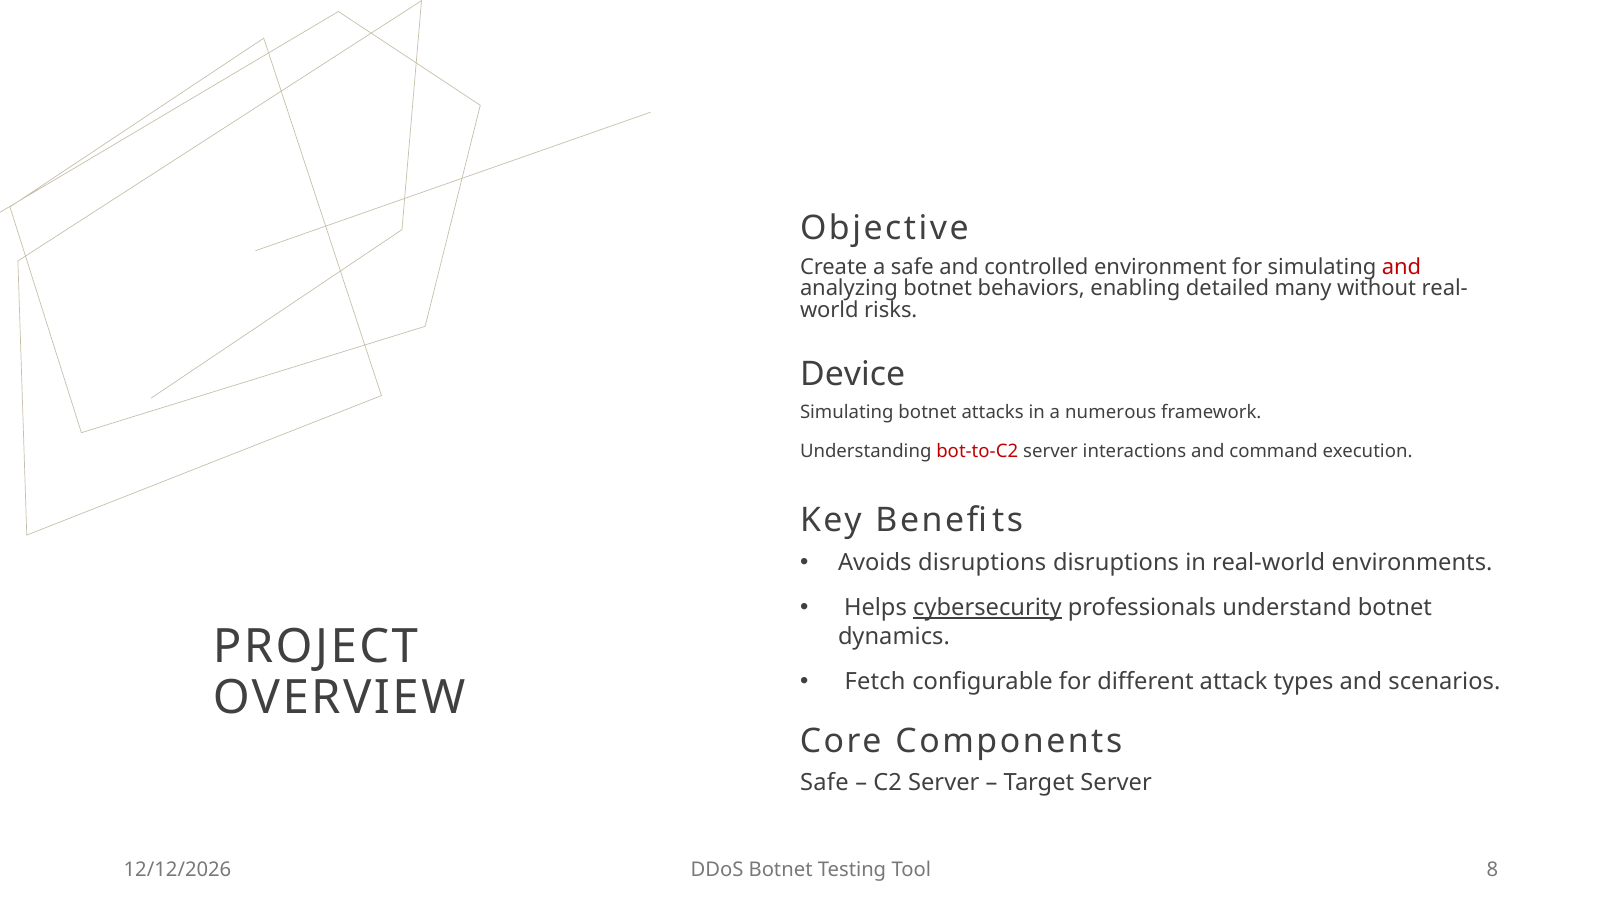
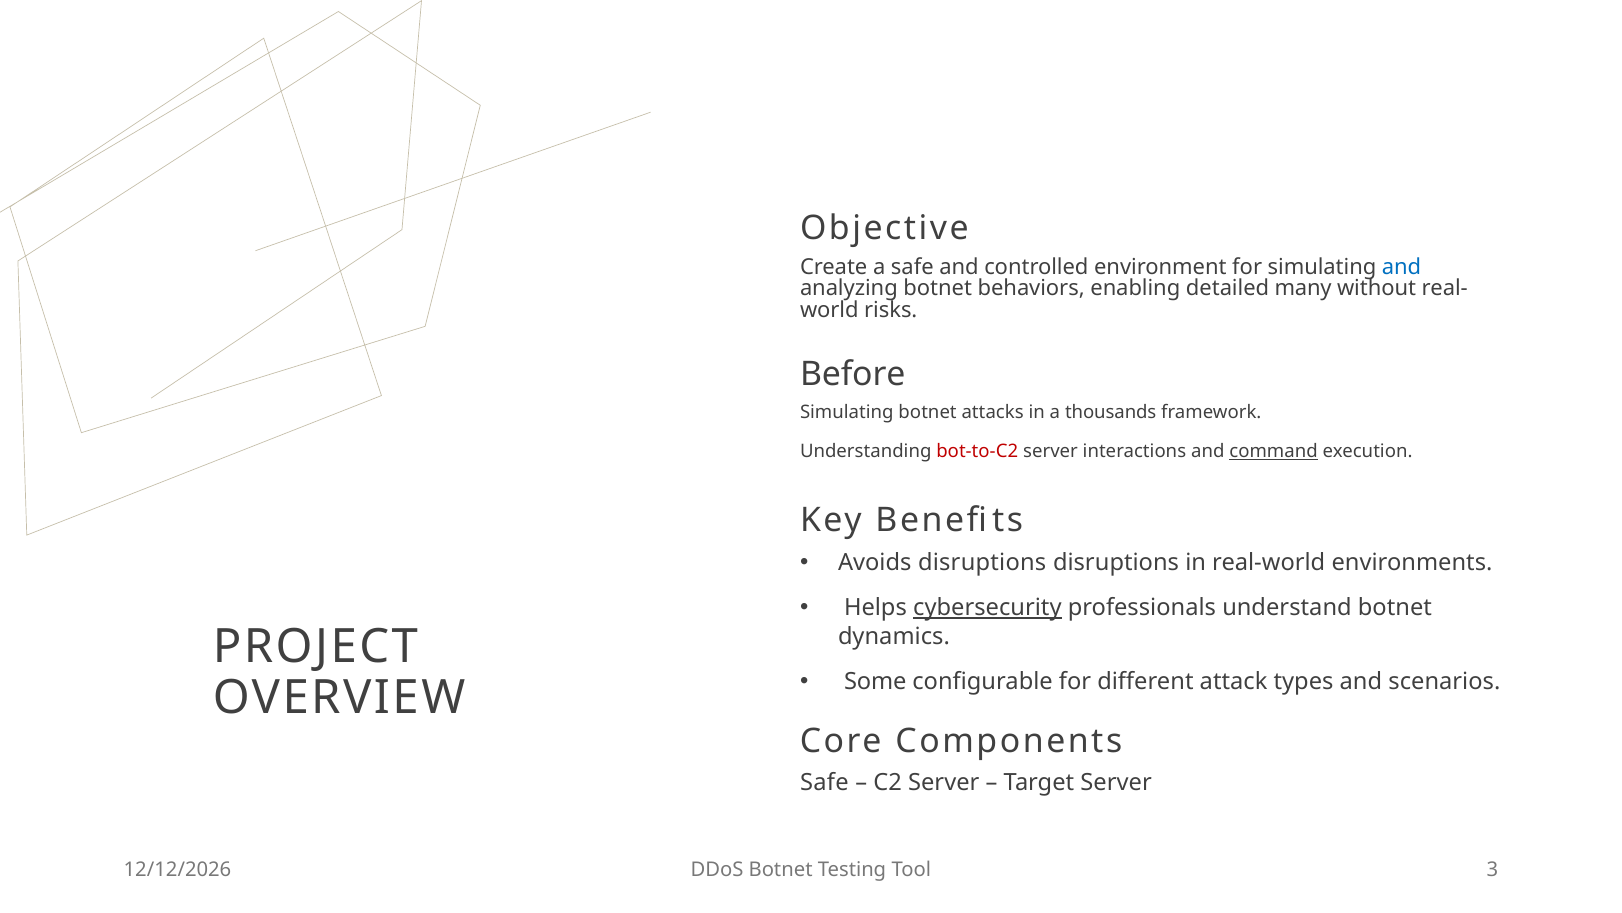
and at (1402, 267) colour: red -> blue
Device: Device -> Before
numerous: numerous -> thousands
command underline: none -> present
Fetch: Fetch -> Some
8: 8 -> 3
